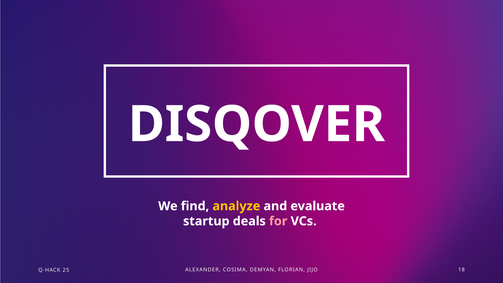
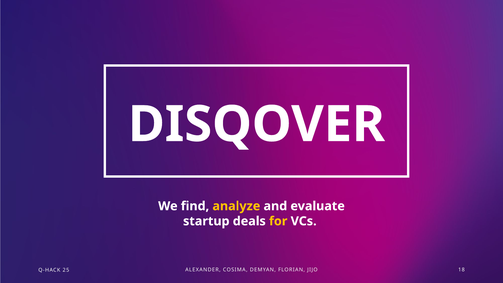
for colour: pink -> yellow
